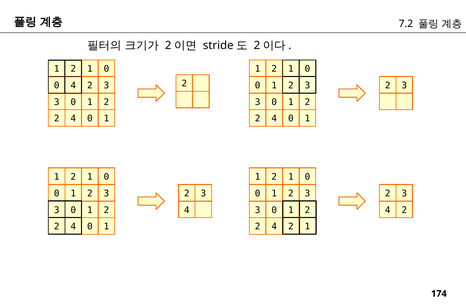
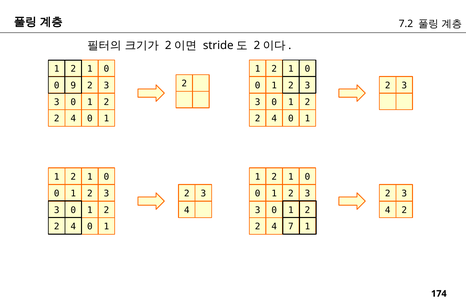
0 4: 4 -> 9
2 4 2: 2 -> 7
